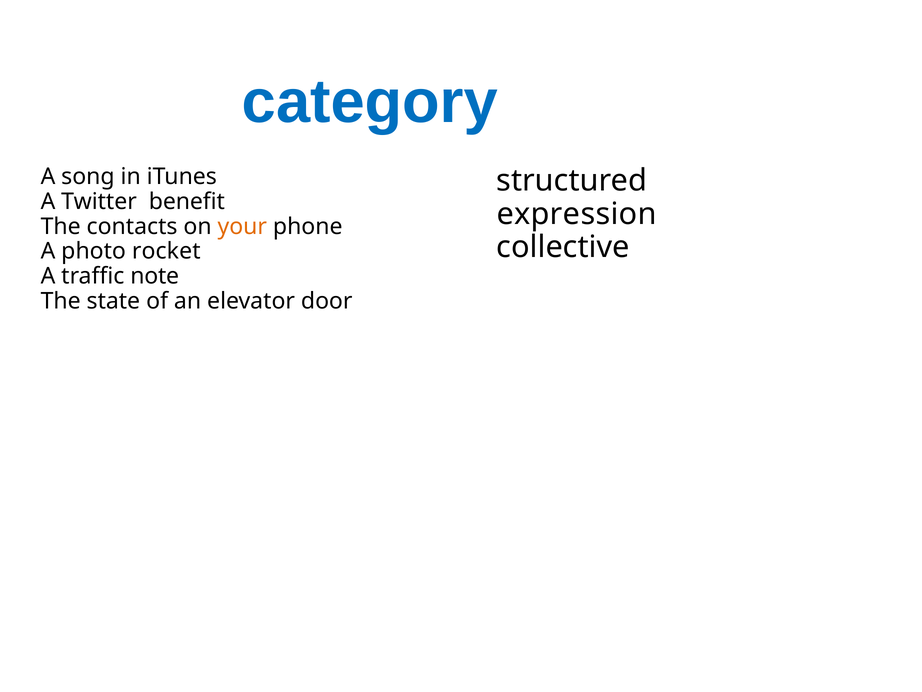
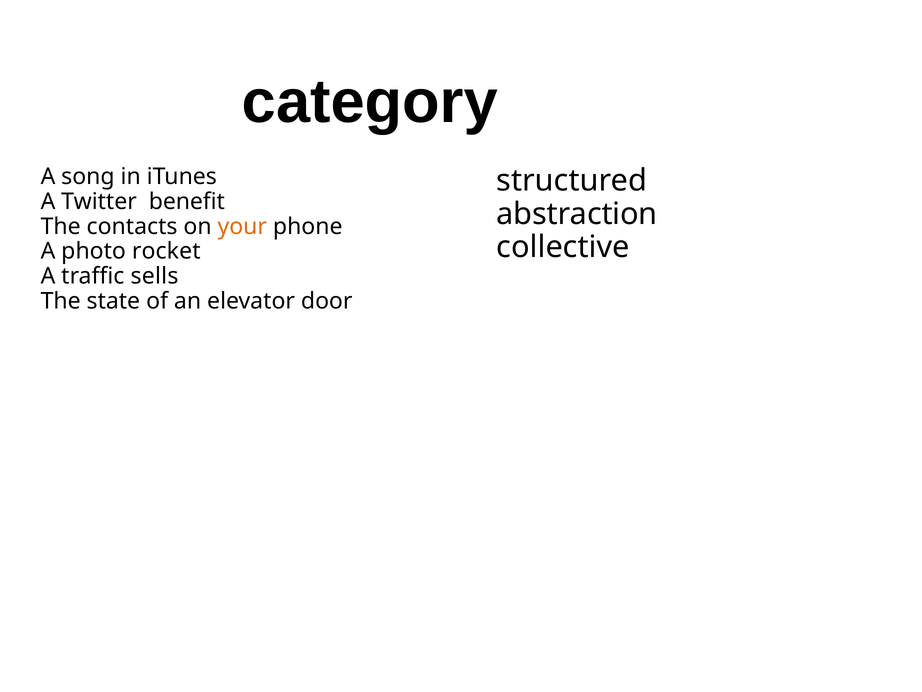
category colour: blue -> black
expression: expression -> abstraction
note: note -> sells
